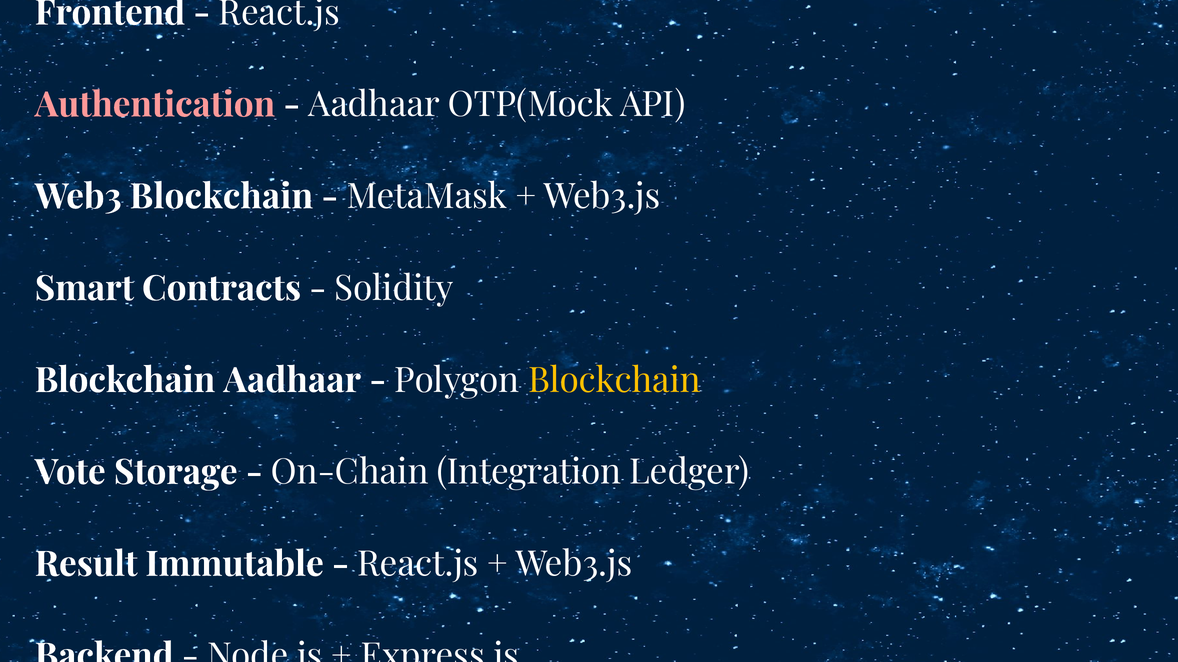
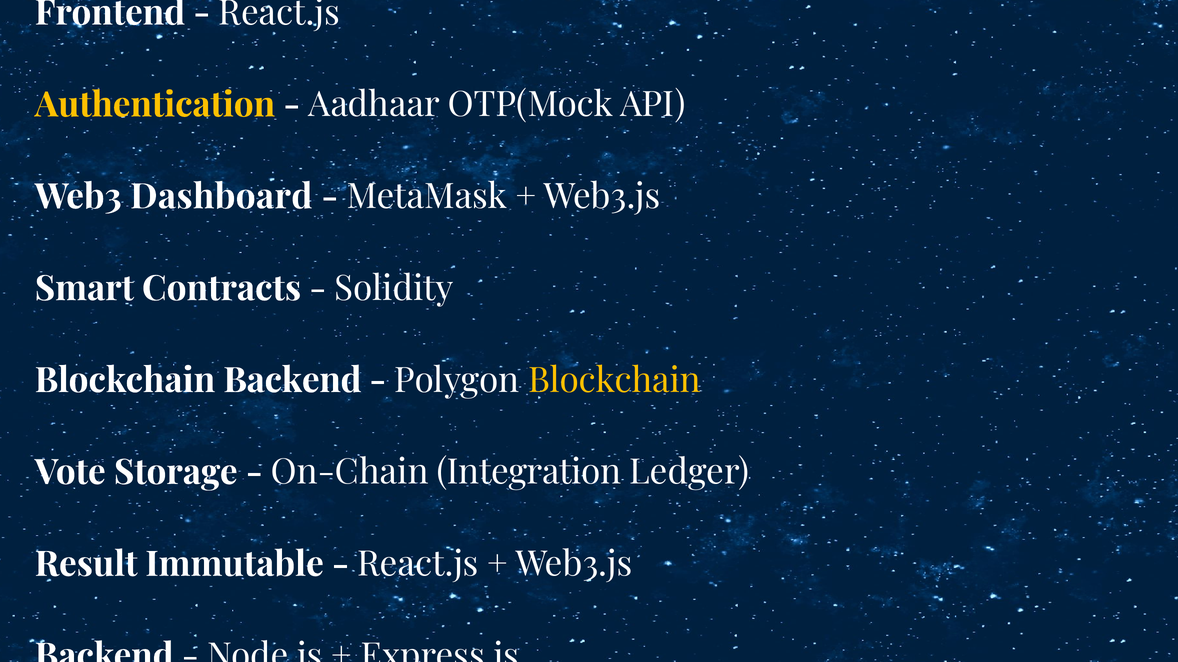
Authentication colour: pink -> yellow
Web3 Blockchain: Blockchain -> Dashboard
Blockchain Aadhaar: Aadhaar -> Backend
